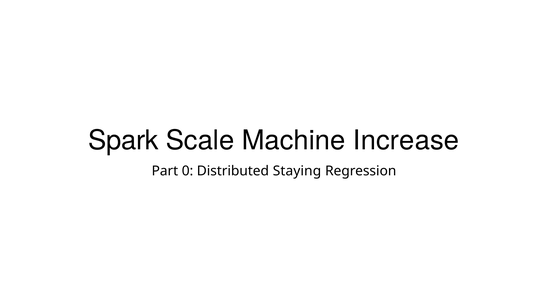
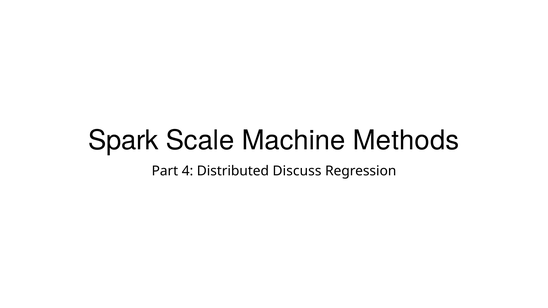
Increase: Increase -> Methods
0: 0 -> 4
Staying: Staying -> Discuss
